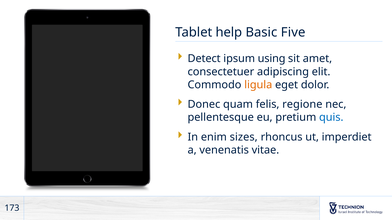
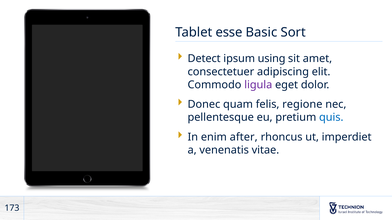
help: help -> esse
Five: Five -> Sort
ligula colour: orange -> purple
sizes: sizes -> after
